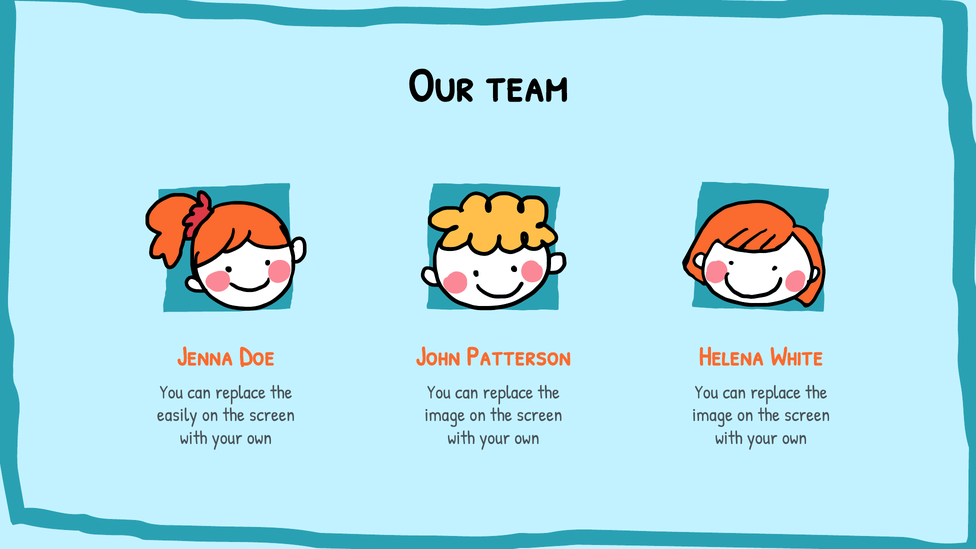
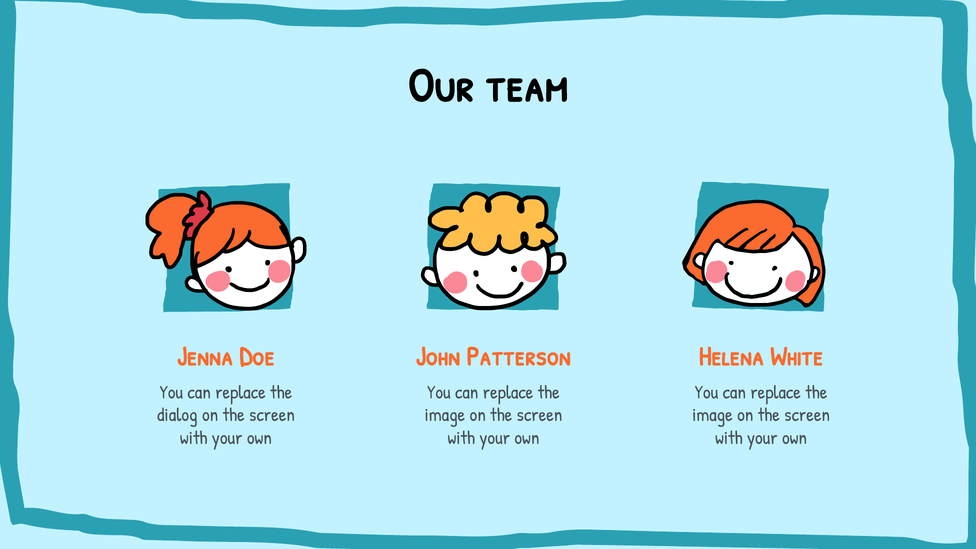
easily: easily -> dialog
